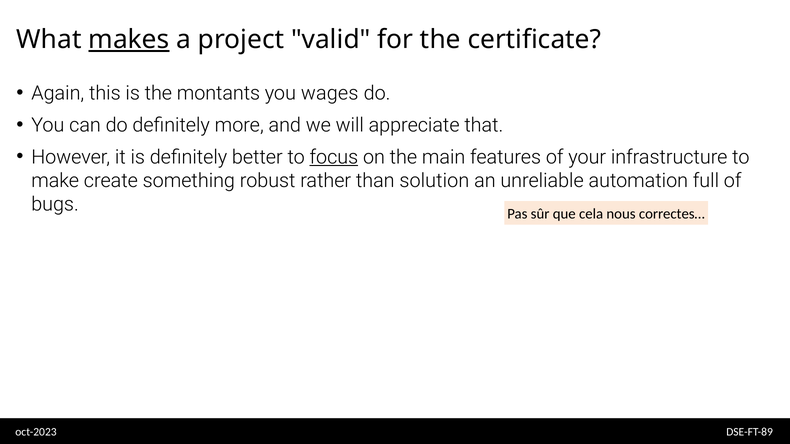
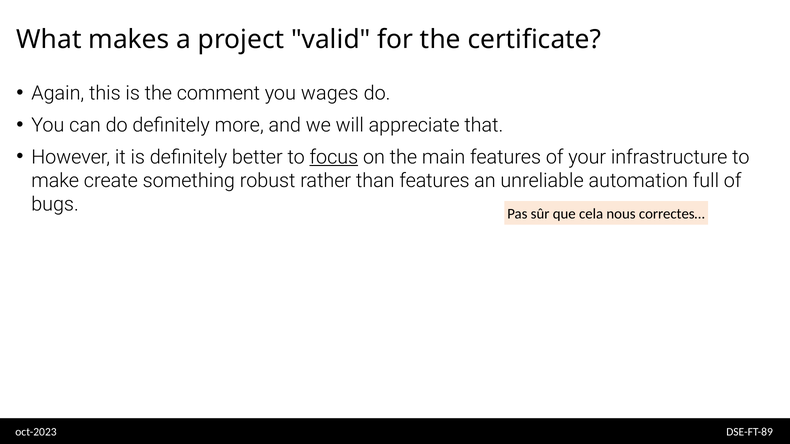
makes underline: present -> none
montants: montants -> comment
than solution: solution -> features
